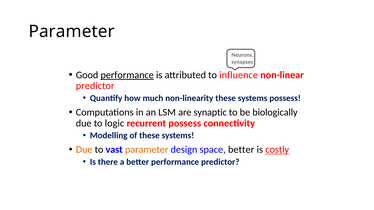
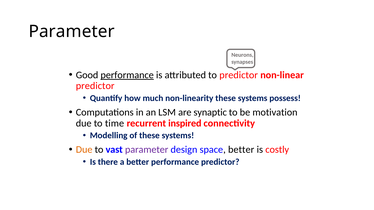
to influence: influence -> predictor
biologically: biologically -> motivation
logic: logic -> time
recurrent possess: possess -> inspired
parameter at (147, 150) colour: orange -> purple
costly underline: present -> none
